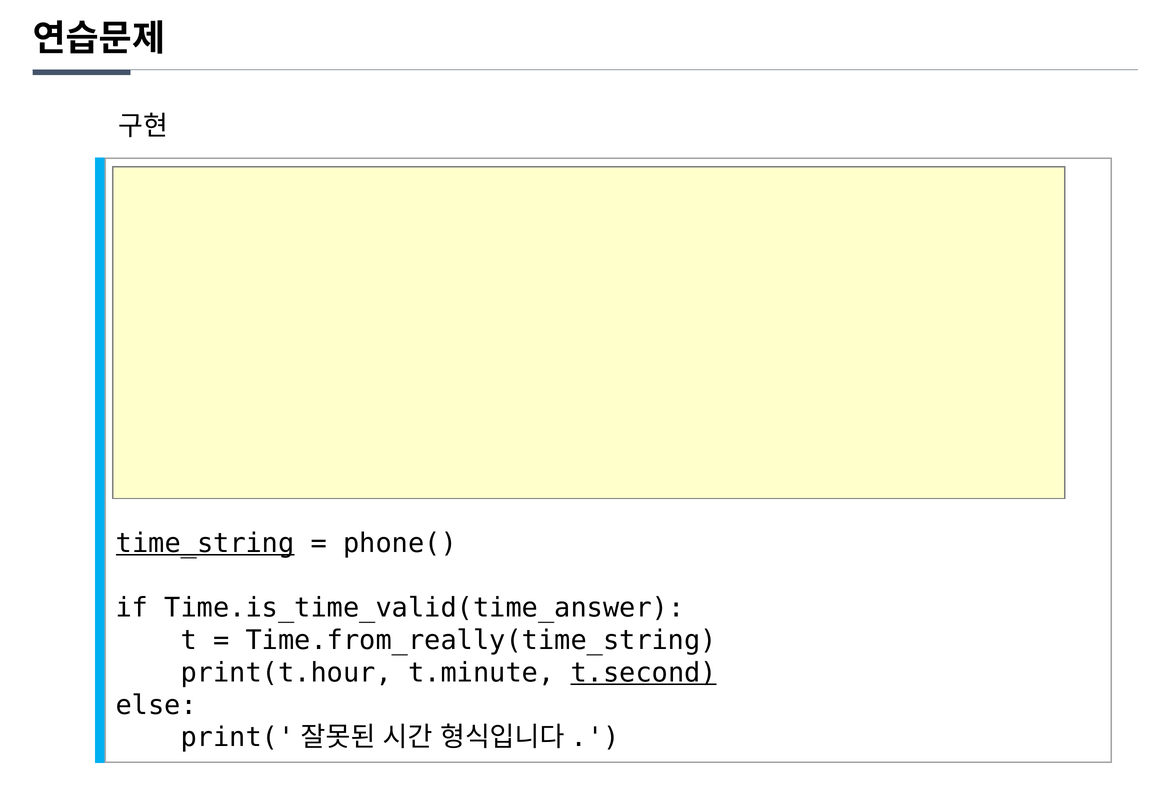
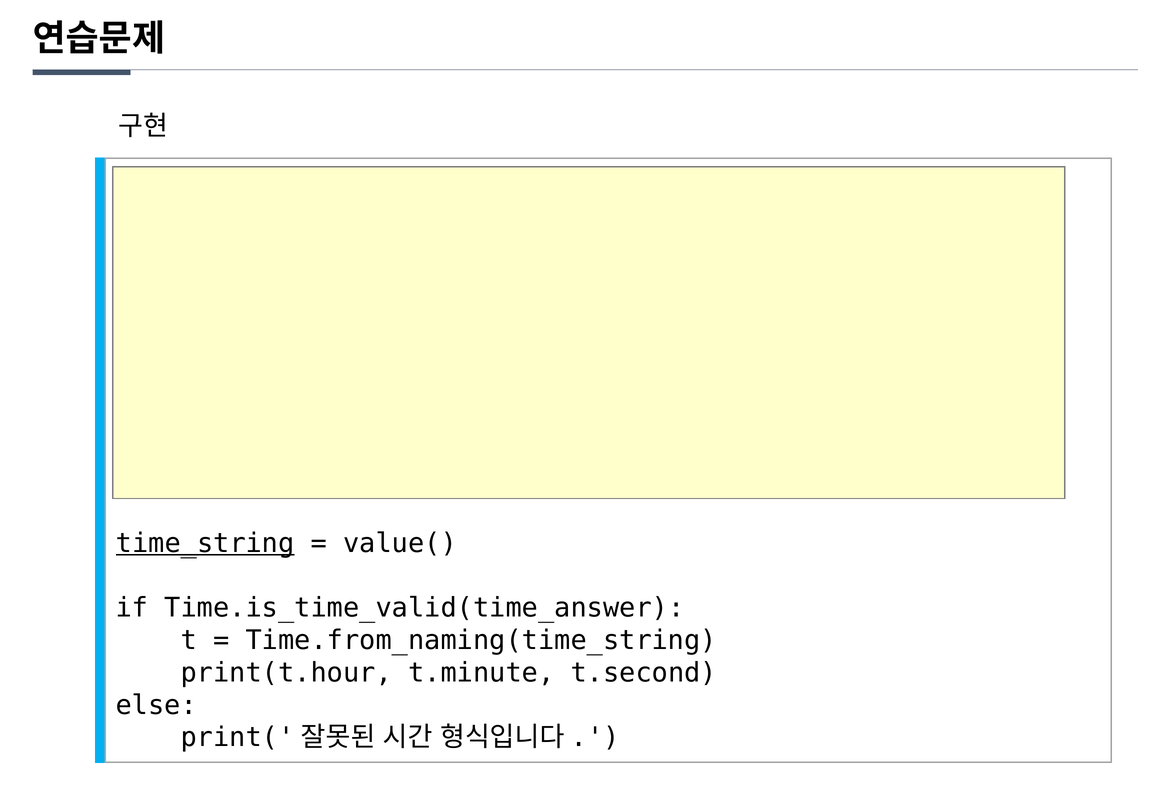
phone(: phone( -> value(
Time.from_really(time_string: Time.from_really(time_string -> Time.from_naming(time_string
t.second underline: present -> none
